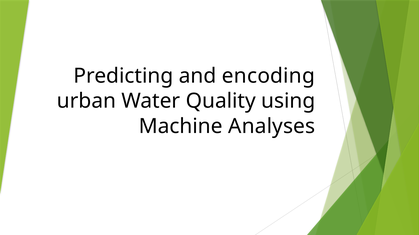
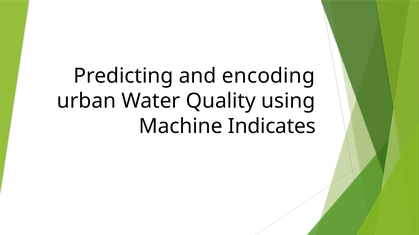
Analyses: Analyses -> Indicates
